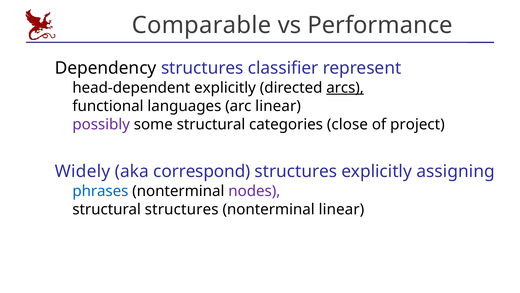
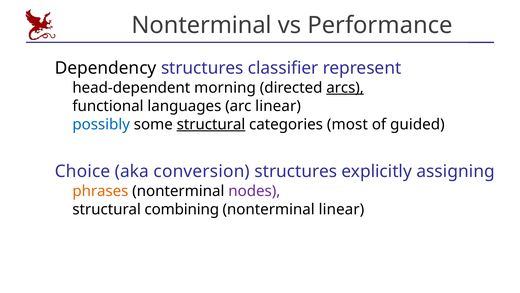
Comparable at (202, 25): Comparable -> Nonterminal
head-dependent explicitly: explicitly -> morning
possibly colour: purple -> blue
structural at (211, 124) underline: none -> present
close: close -> most
project: project -> guided
Widely: Widely -> Choice
correspond: correspond -> conversion
phrases colour: blue -> orange
structural structures: structures -> combining
